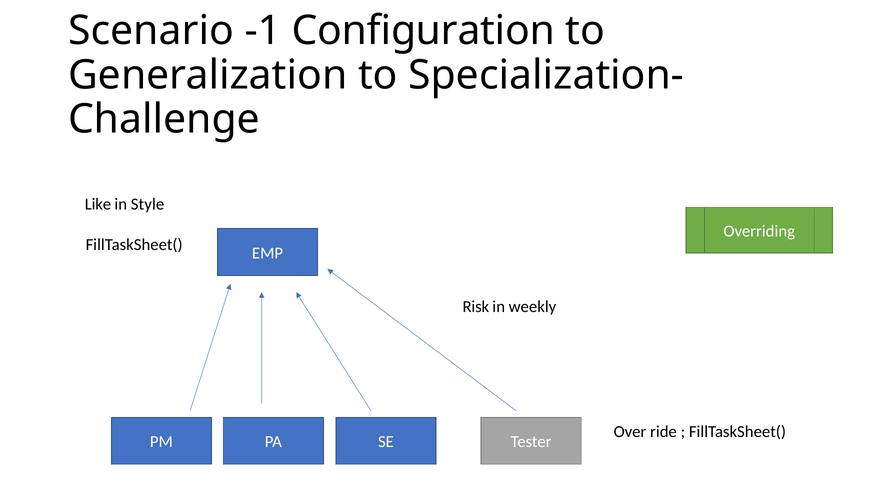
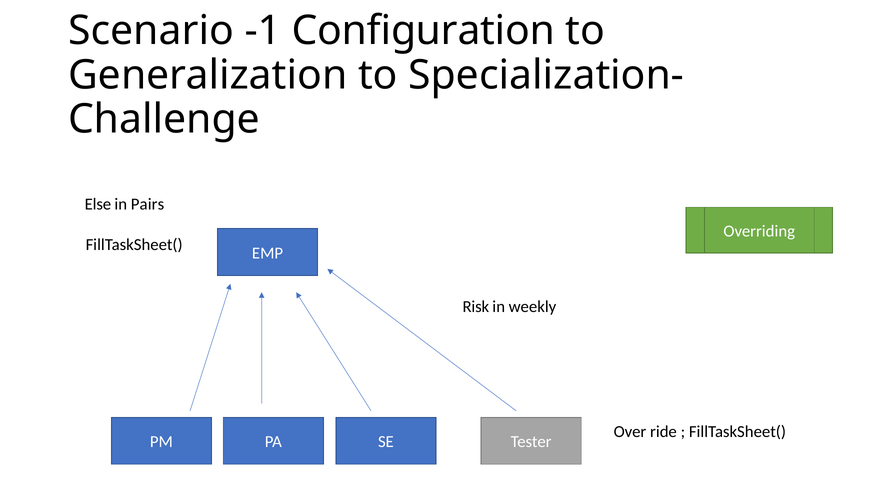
Like: Like -> Else
Style: Style -> Pairs
